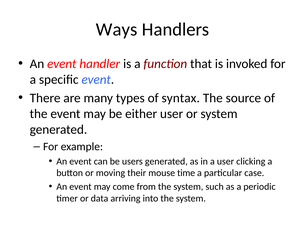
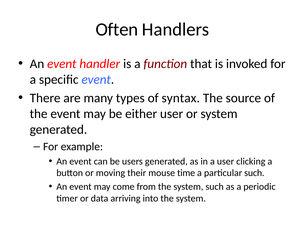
Ways: Ways -> Often
particular case: case -> such
